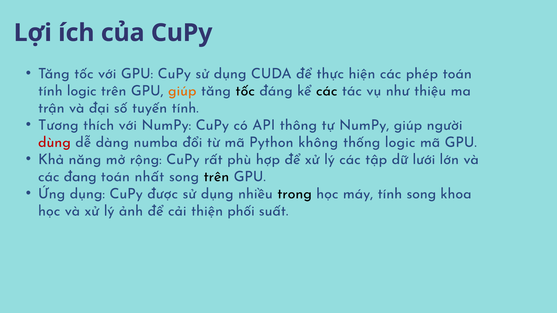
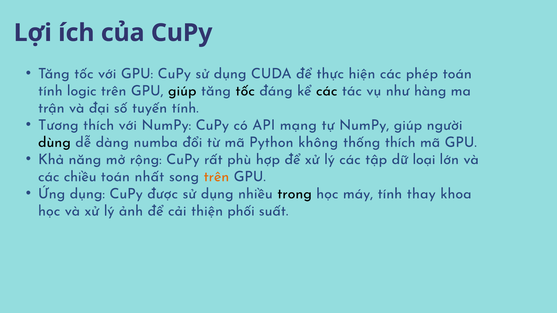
giúp at (182, 91) colour: orange -> black
thiệu: thiệu -> hàng
thông: thông -> mạng
dùng colour: red -> black
thống logic: logic -> thích
lưới: lưới -> loại
đang: đang -> chiều
trên at (216, 177) colour: black -> orange
tính song: song -> thay
